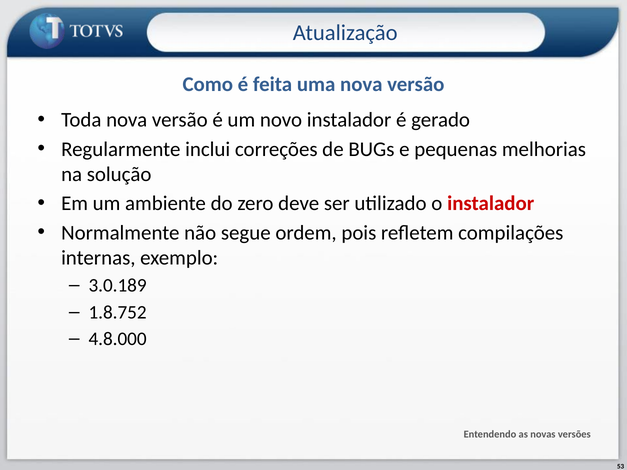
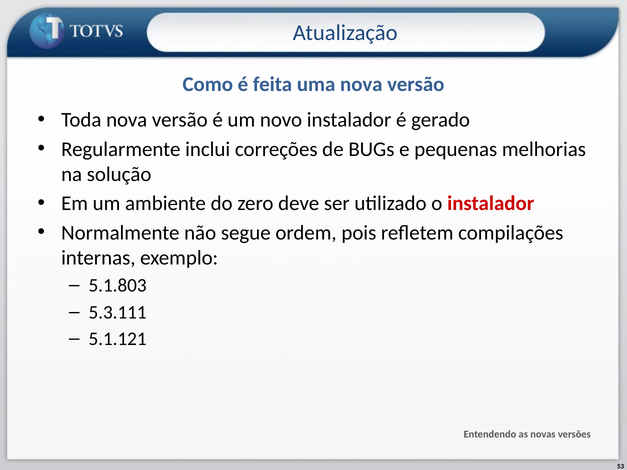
3.0.189: 3.0.189 -> 5.1.803
1.8.752: 1.8.752 -> 5.3.111
4.8.000: 4.8.000 -> 5.1.121
